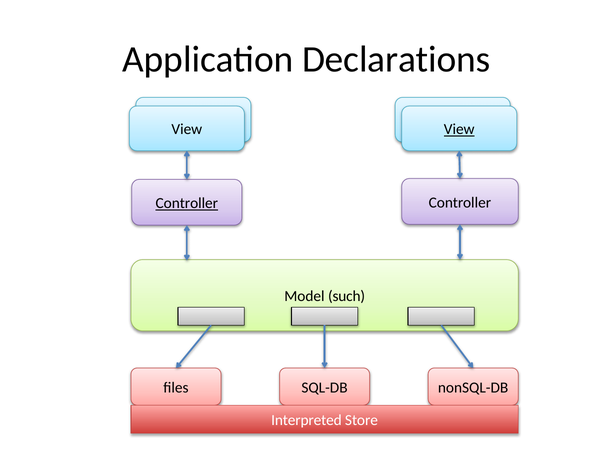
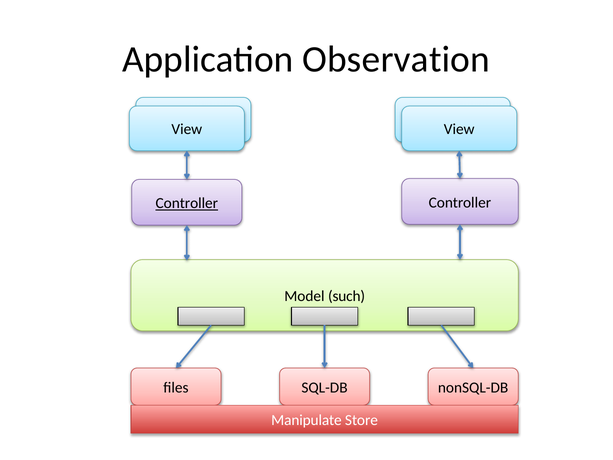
Declarations: Declarations -> Observation
View at (459, 129) underline: present -> none
Interpreted: Interpreted -> Manipulate
